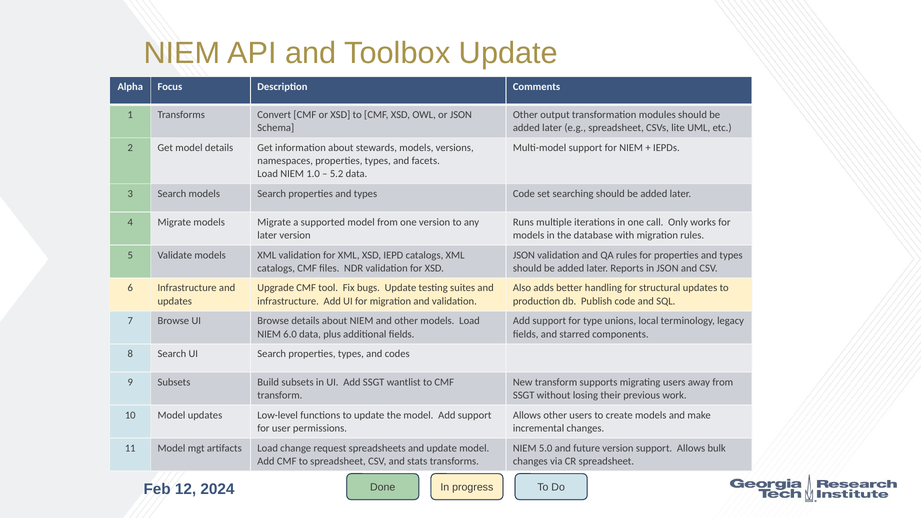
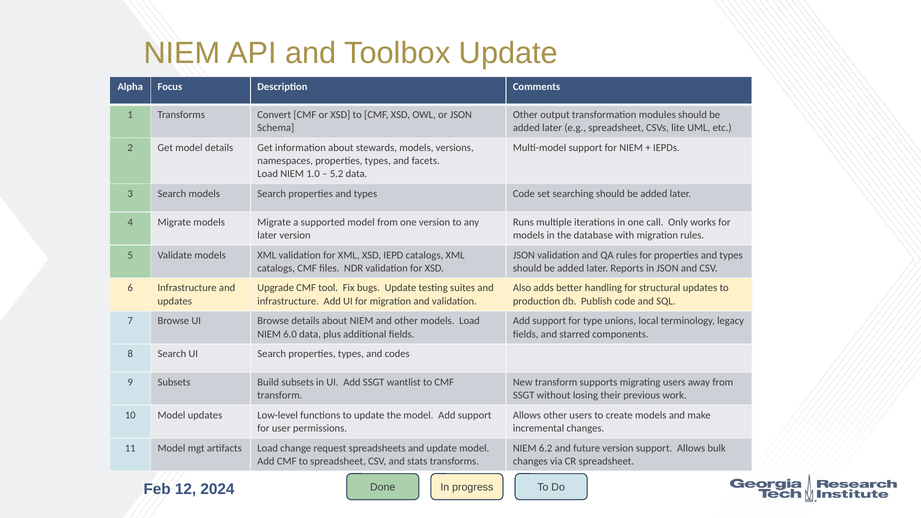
5.0: 5.0 -> 6.2
